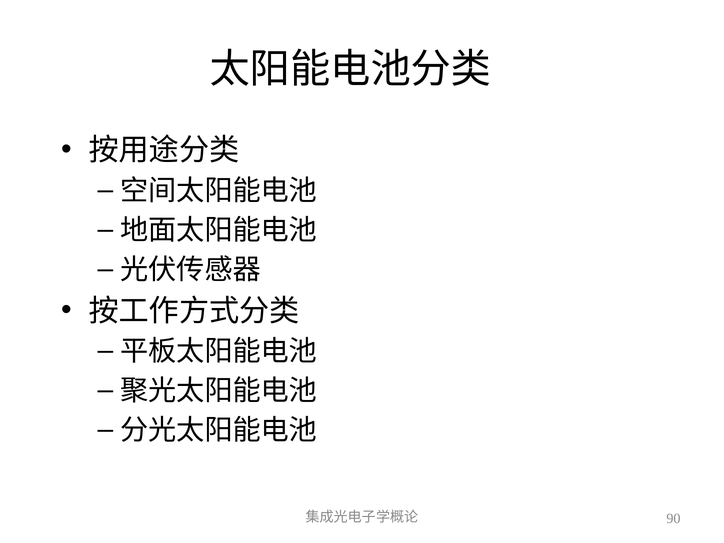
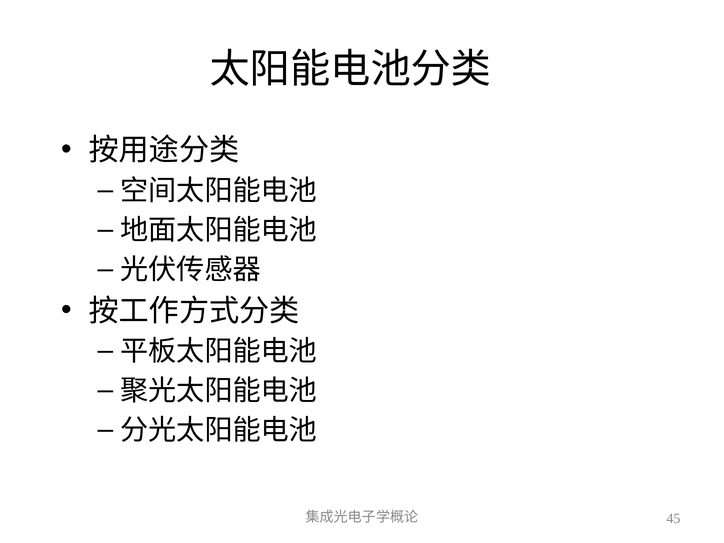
90: 90 -> 45
